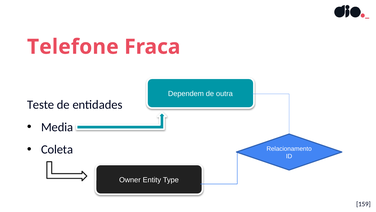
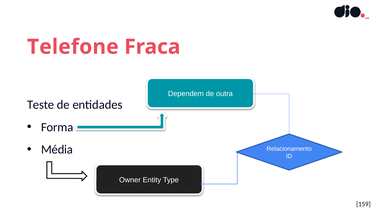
Media: Media -> Forma
Coleta: Coleta -> Média
